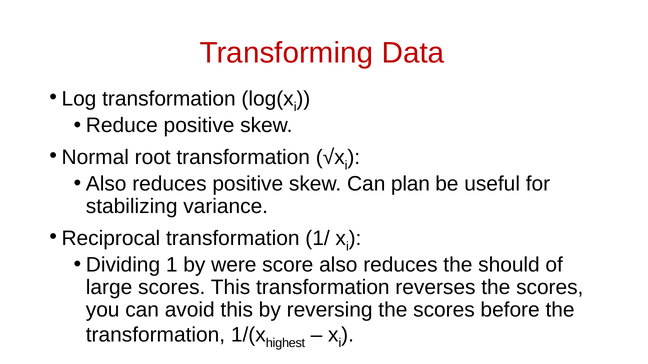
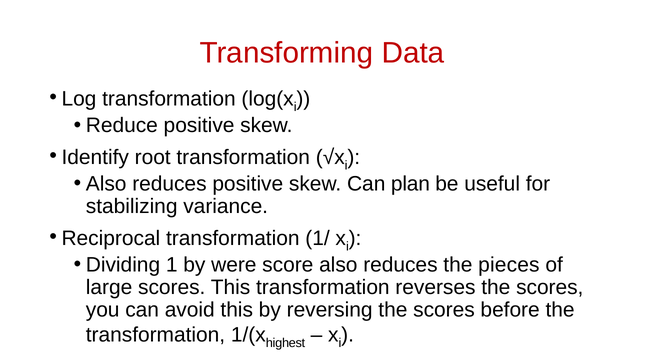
Normal: Normal -> Identify
should: should -> pieces
